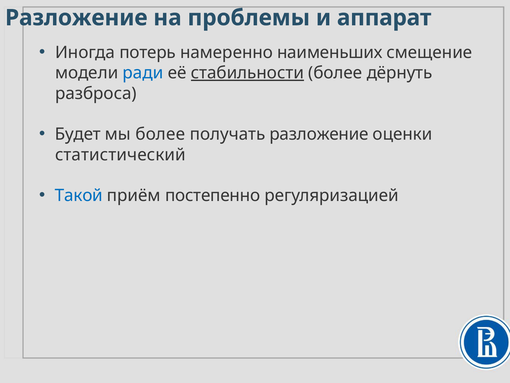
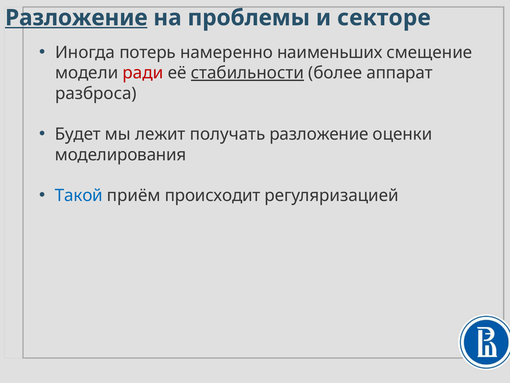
Разложение at (76, 18) underline: none -> present
аппарат: аппарат -> секторе
ради colour: blue -> red
дёрнуть: дёрнуть -> аппарат
мы более: более -> лежит
статистический: статистический -> моделирования
постепенно: постепенно -> происходит
